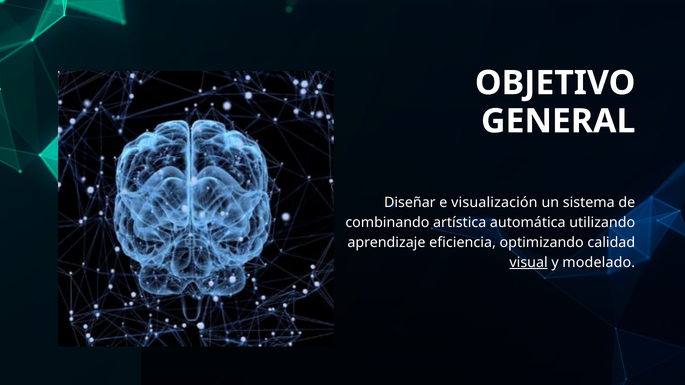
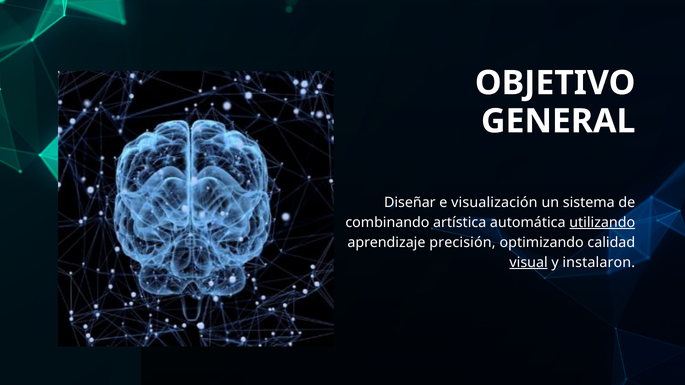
utilizando underline: none -> present
eficiencia: eficiencia -> precisión
modelado: modelado -> instalaron
